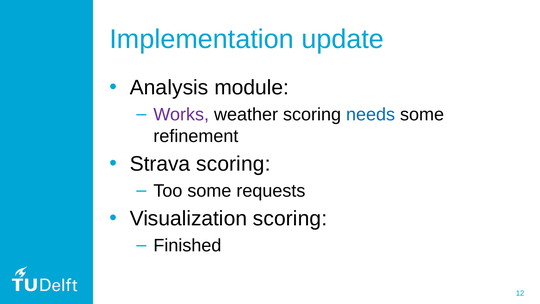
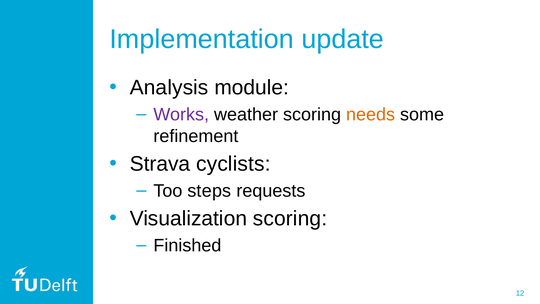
needs colour: blue -> orange
Strava scoring: scoring -> cyclists
Too some: some -> steps
